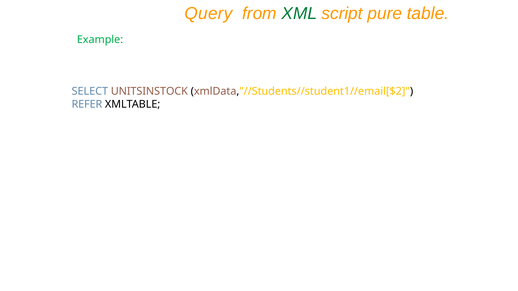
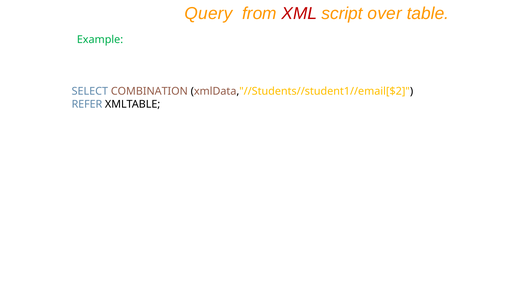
XML colour: green -> red
pure: pure -> over
UNITSINSTOCK: UNITSINSTOCK -> COMBINATION
